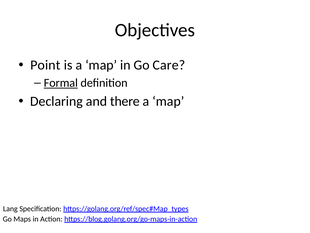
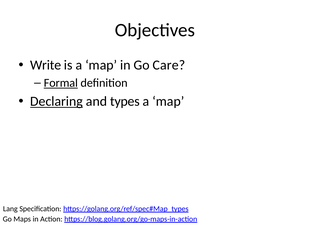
Point: Point -> Write
Declaring underline: none -> present
there: there -> types
